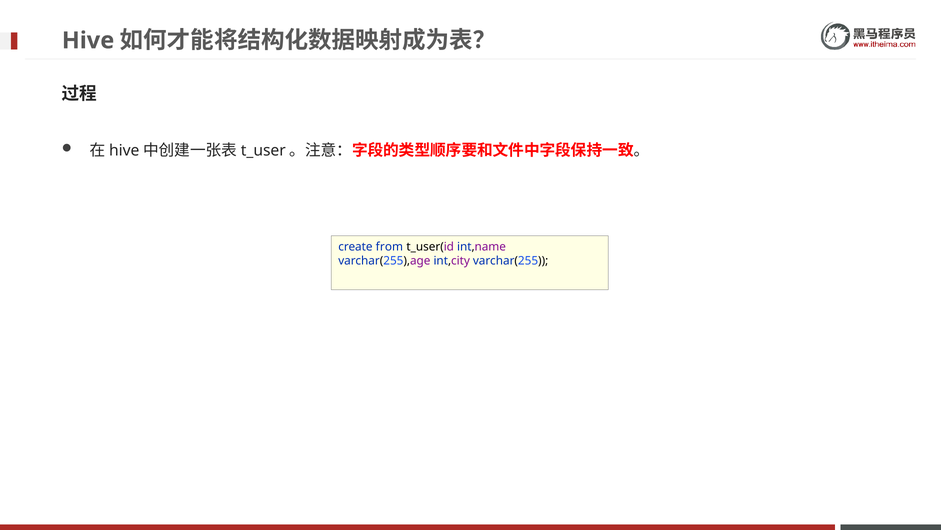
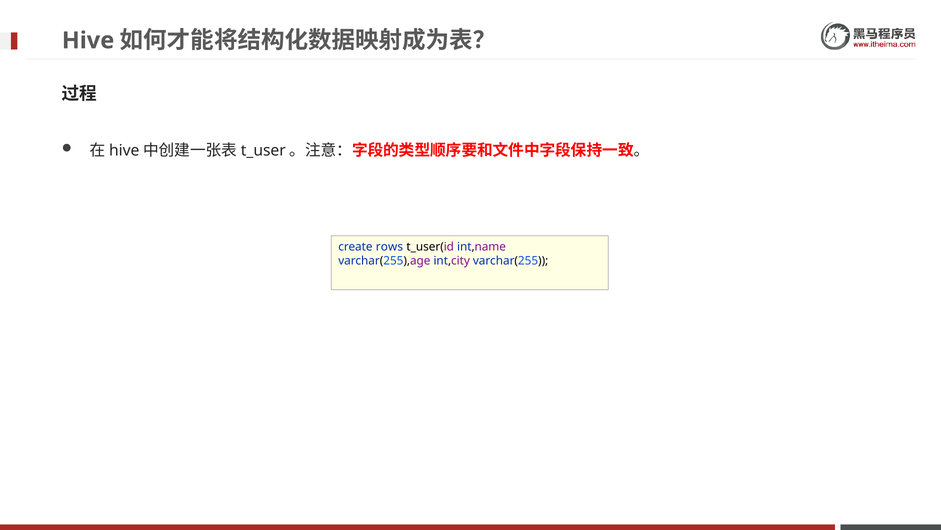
from: from -> rows
